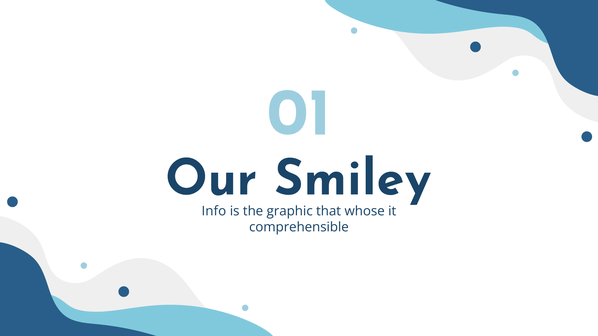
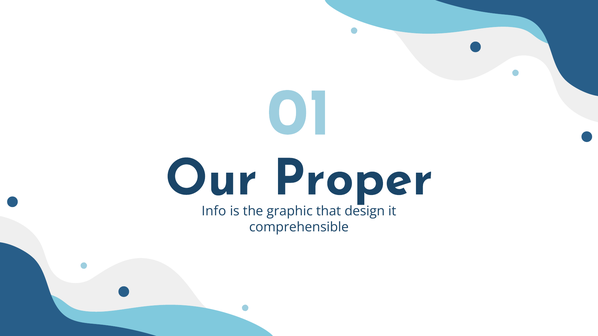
Smiley: Smiley -> Proper
whose: whose -> design
